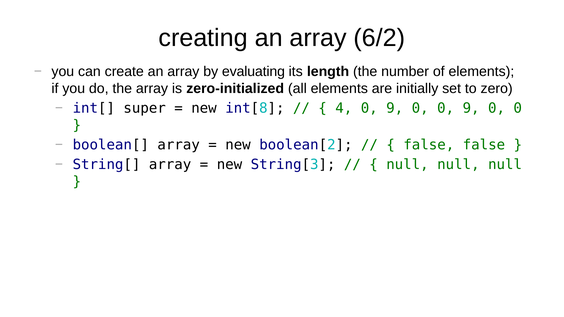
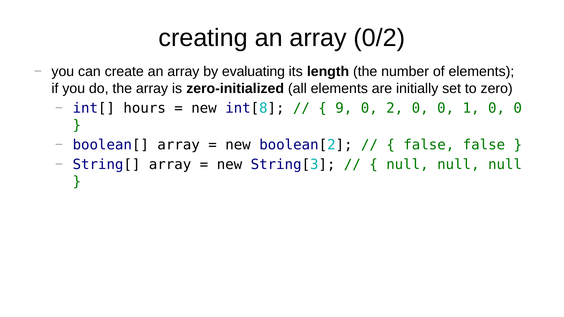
6/2: 6/2 -> 0/2
super: super -> hours
4: 4 -> 9
9 at (395, 108): 9 -> 2
0 0 9: 9 -> 1
